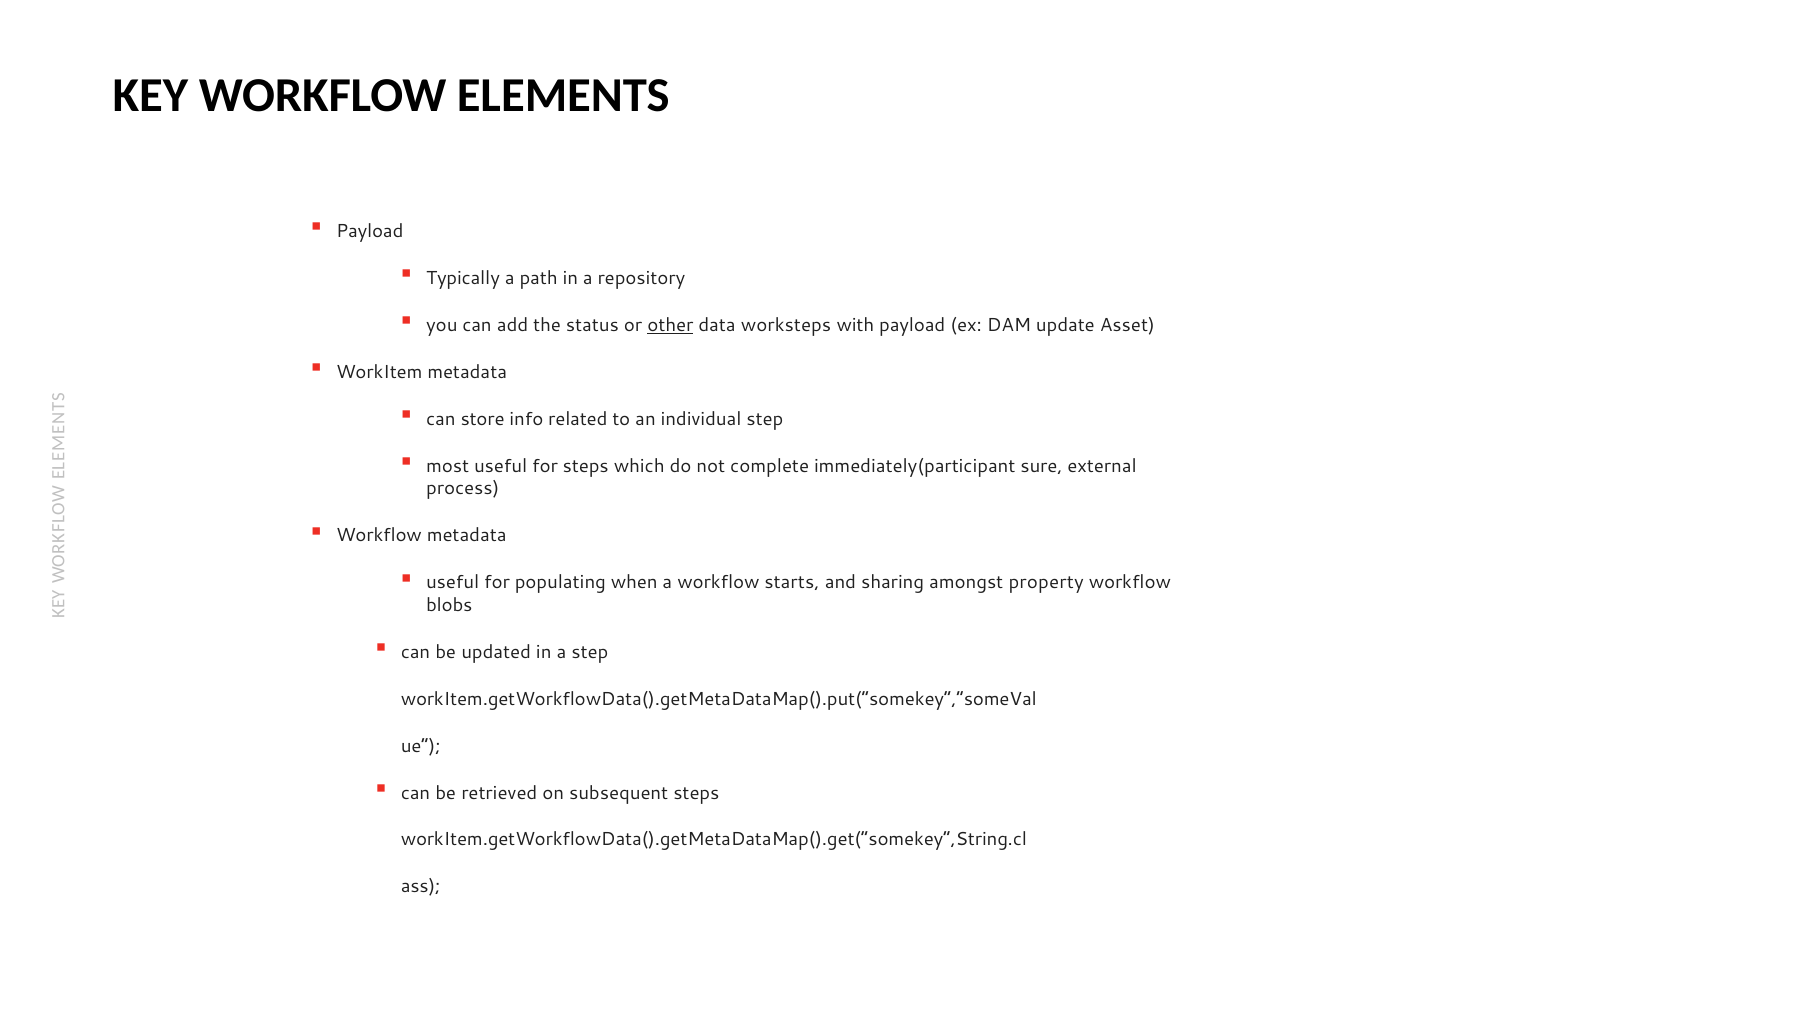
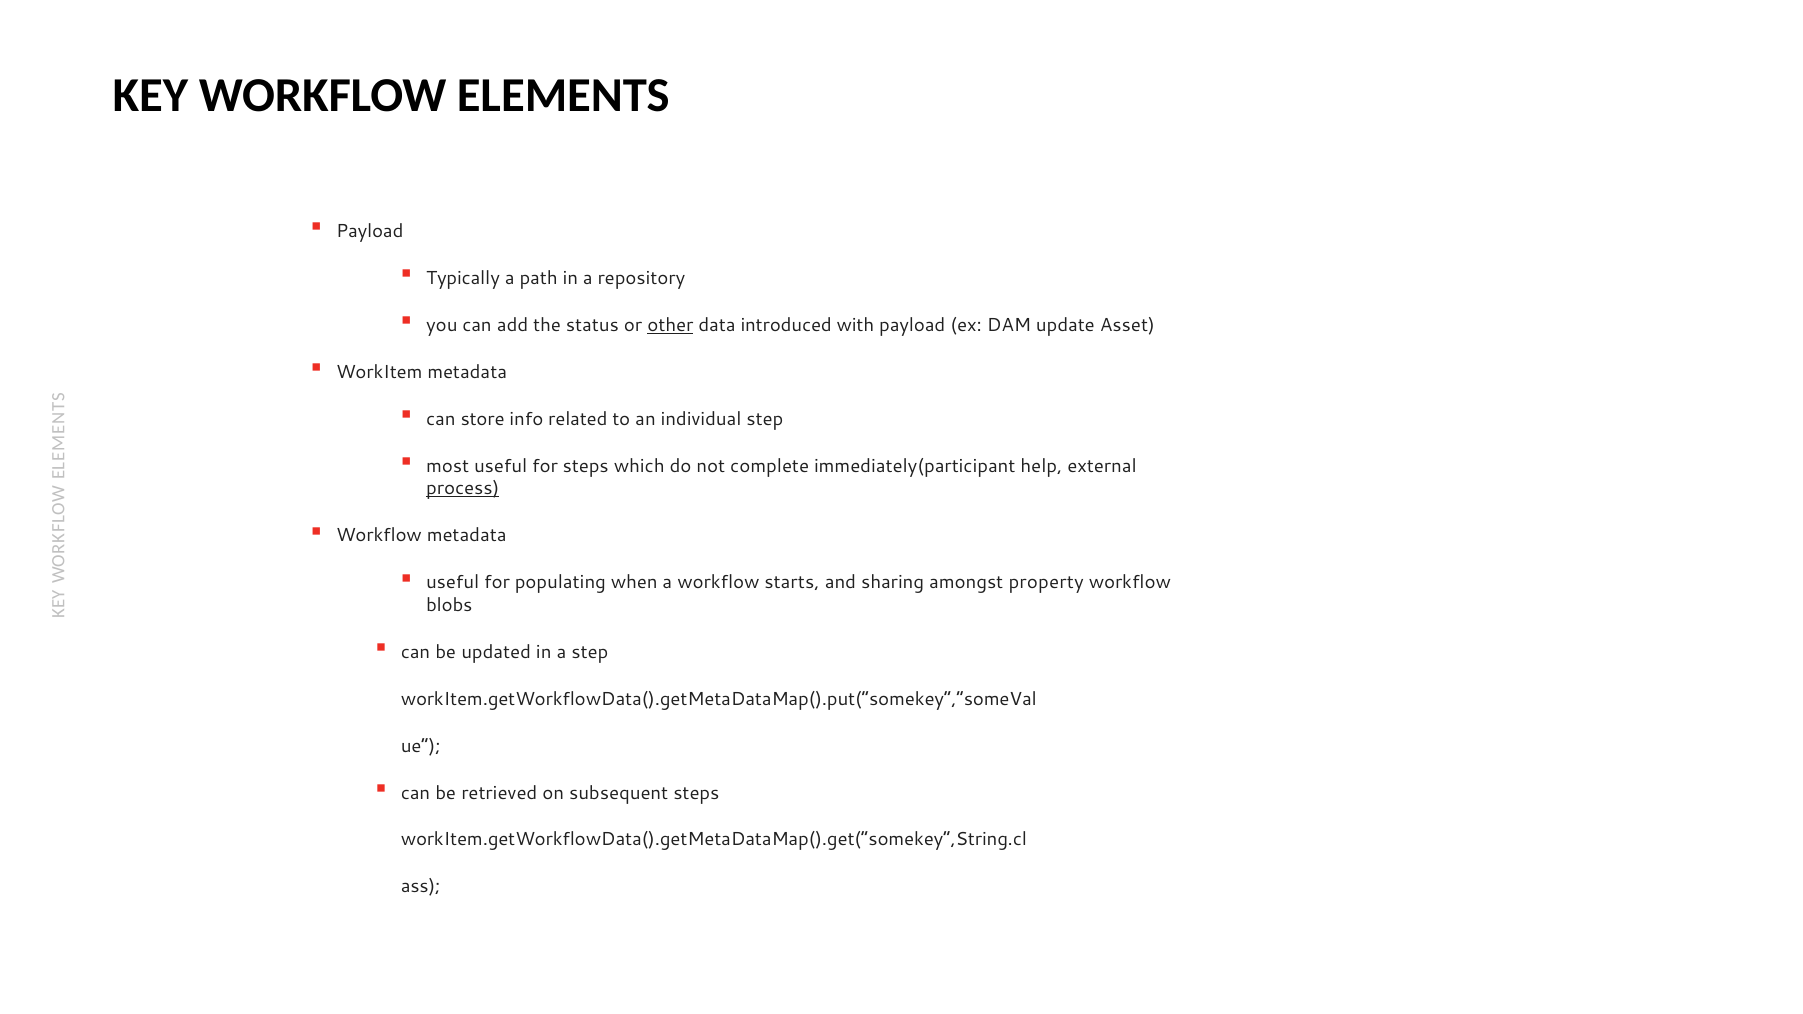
worksteps: worksteps -> introduced
sure: sure -> help
process underline: none -> present
